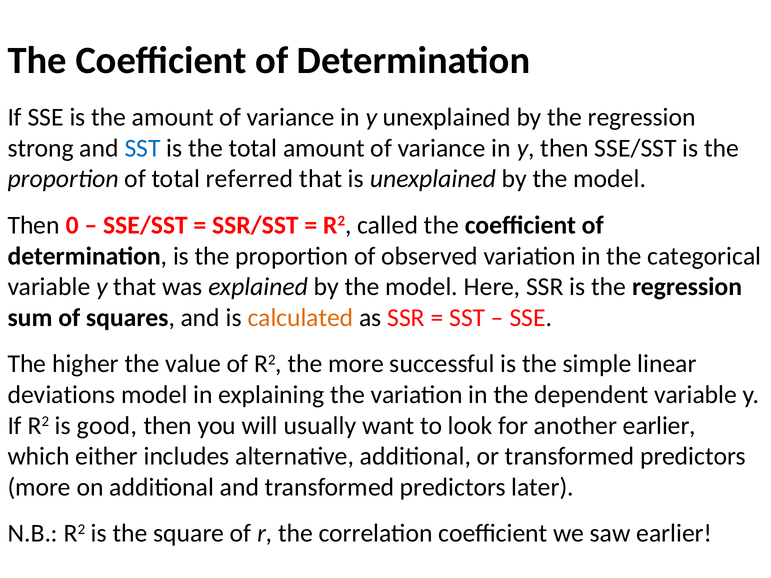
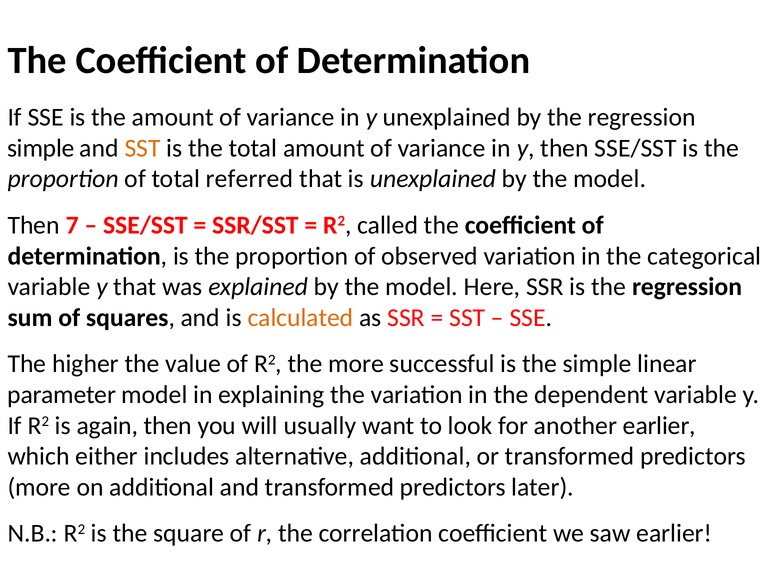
strong at (41, 148): strong -> simple
SST at (143, 148) colour: blue -> orange
0: 0 -> 7
deviations: deviations -> parameter
good: good -> again
